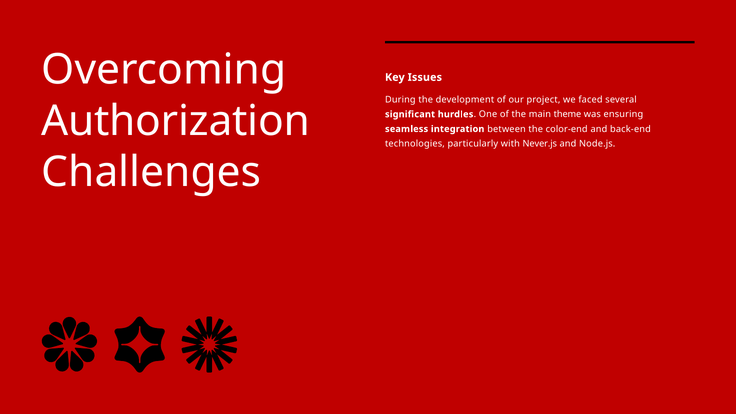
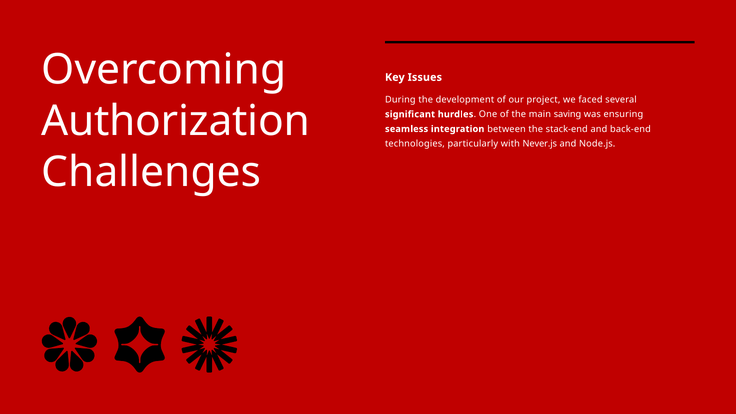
theme: theme -> saving
color-end: color-end -> stack-end
